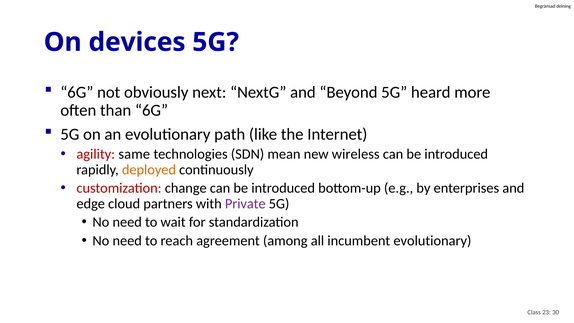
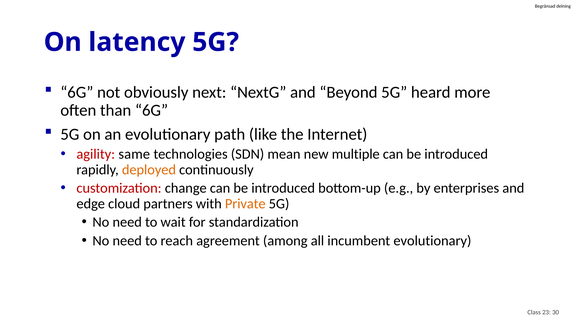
devices: devices -> latency
wireless: wireless -> multiple
Private colour: purple -> orange
